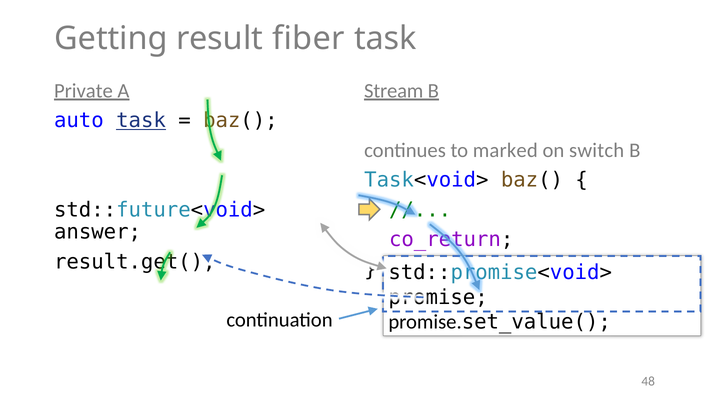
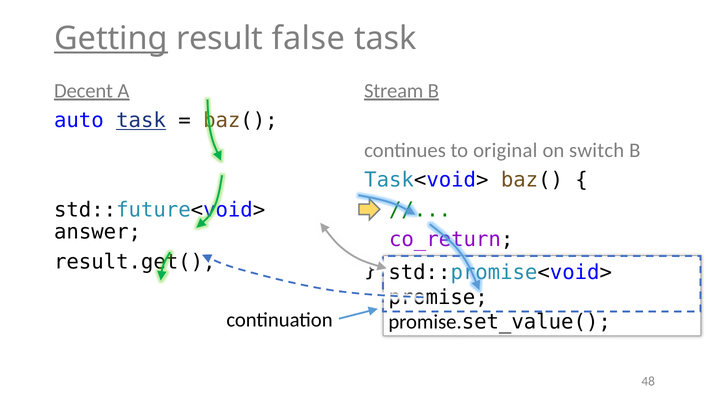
Getting underline: none -> present
fiber: fiber -> false
Private: Private -> Decent
marked: marked -> original
